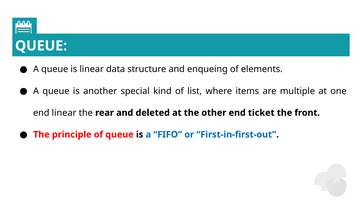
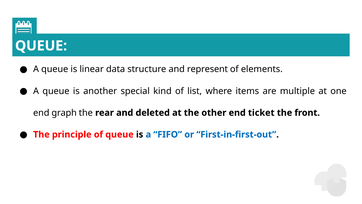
enqueing: enqueing -> represent
end linear: linear -> graph
